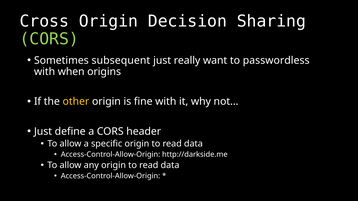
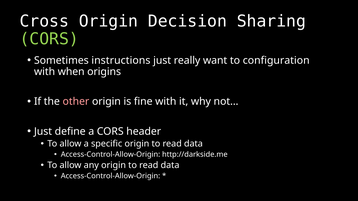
subsequent: subsequent -> instructions
passwordless: passwordless -> configuration
other colour: yellow -> pink
